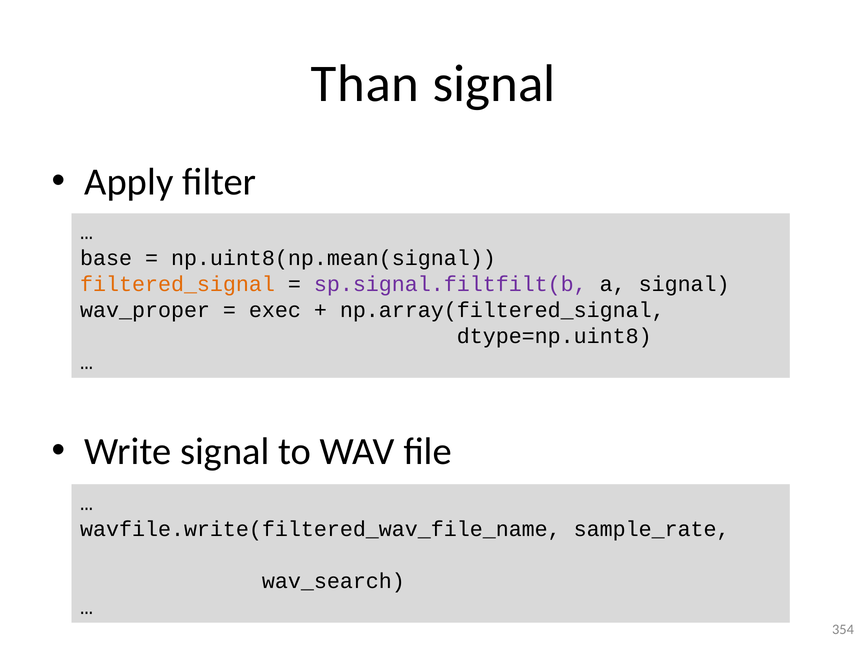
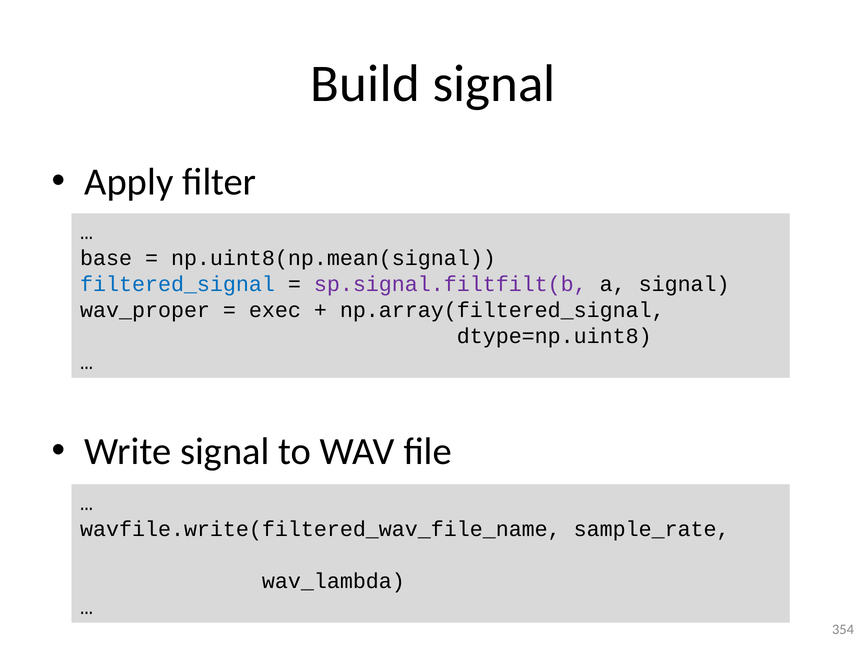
Than: Than -> Build
filtered_signal colour: orange -> blue
wav_search: wav_search -> wav_lambda
